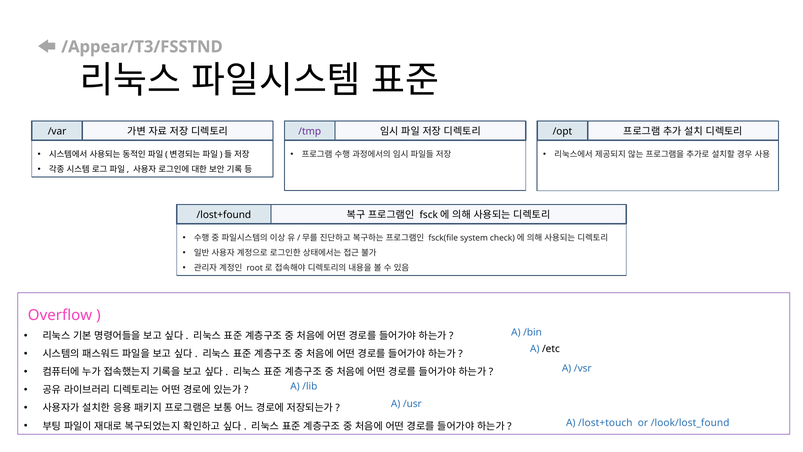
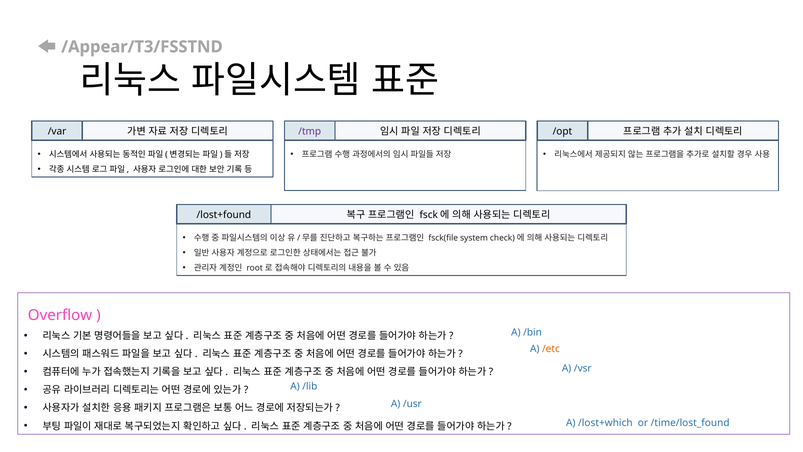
/etc colour: black -> orange
/lost+touch: /lost+touch -> /lost+which
/look/lost_found: /look/lost_found -> /time/lost_found
